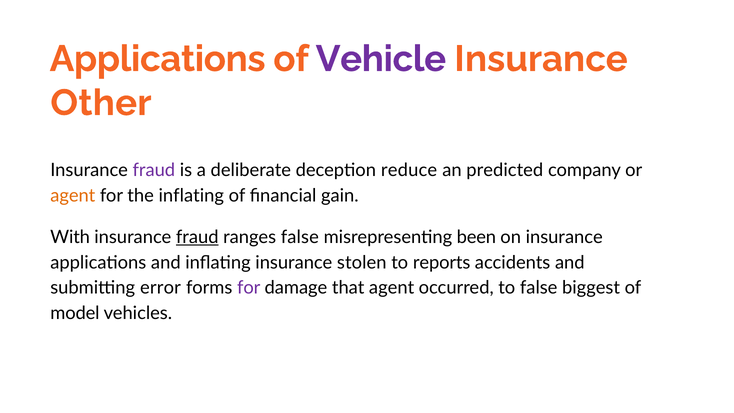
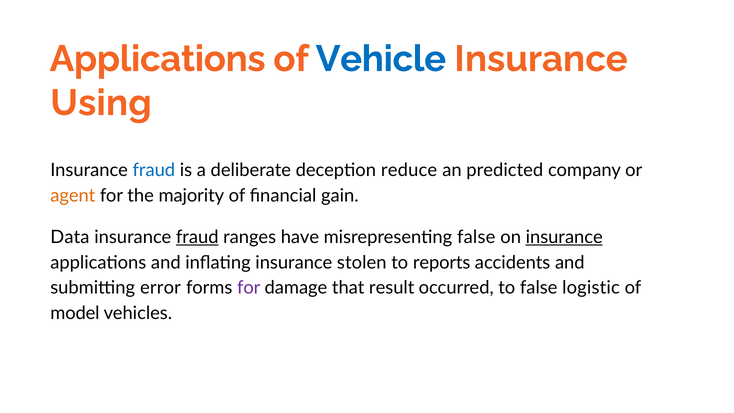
Vehicle colour: purple -> blue
Other: Other -> Using
fraud at (154, 170) colour: purple -> blue
the inflating: inflating -> majority
With: With -> Data
ranges false: false -> have
misrepresenting been: been -> false
insurance at (564, 237) underline: none -> present
that agent: agent -> result
biggest: biggest -> logistic
